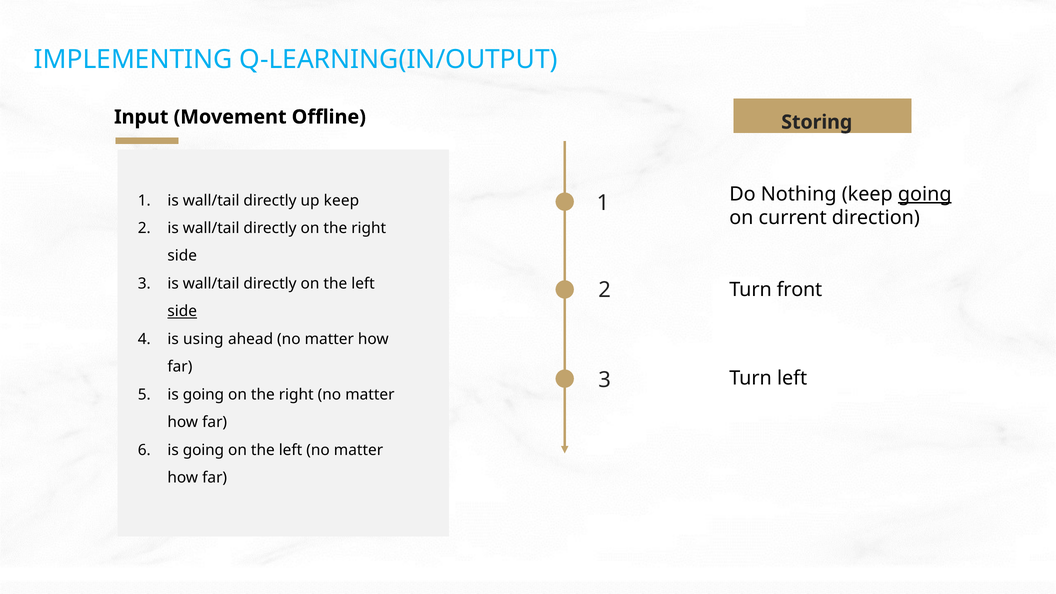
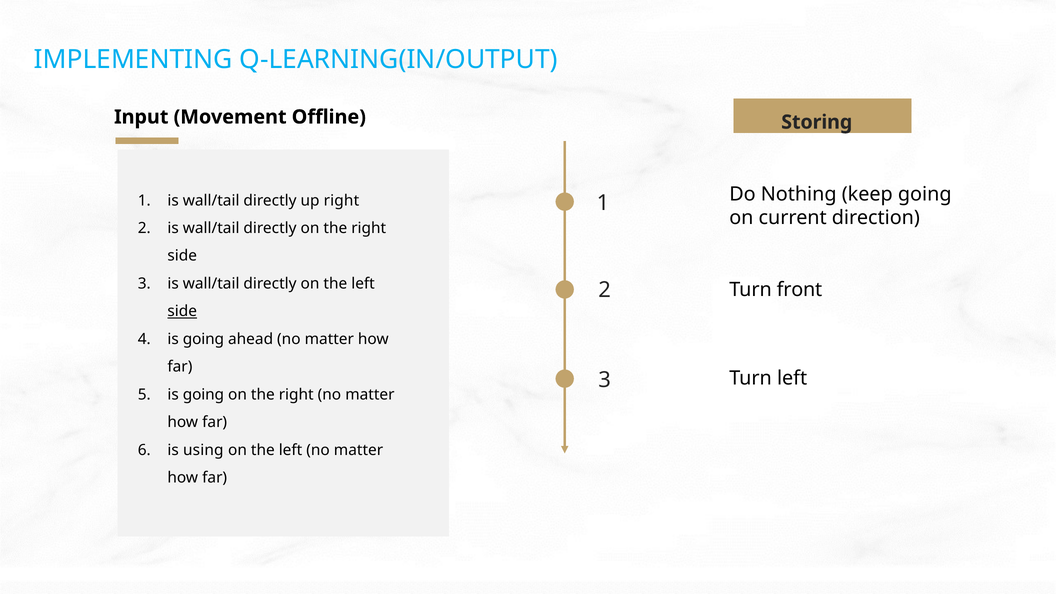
up keep: keep -> right
going at (925, 194) underline: present -> none
using at (203, 339): using -> going
going at (203, 450): going -> using
